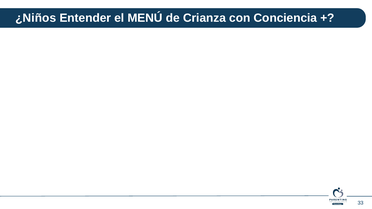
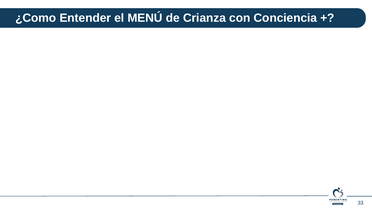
¿Niños: ¿Niños -> ¿Como
